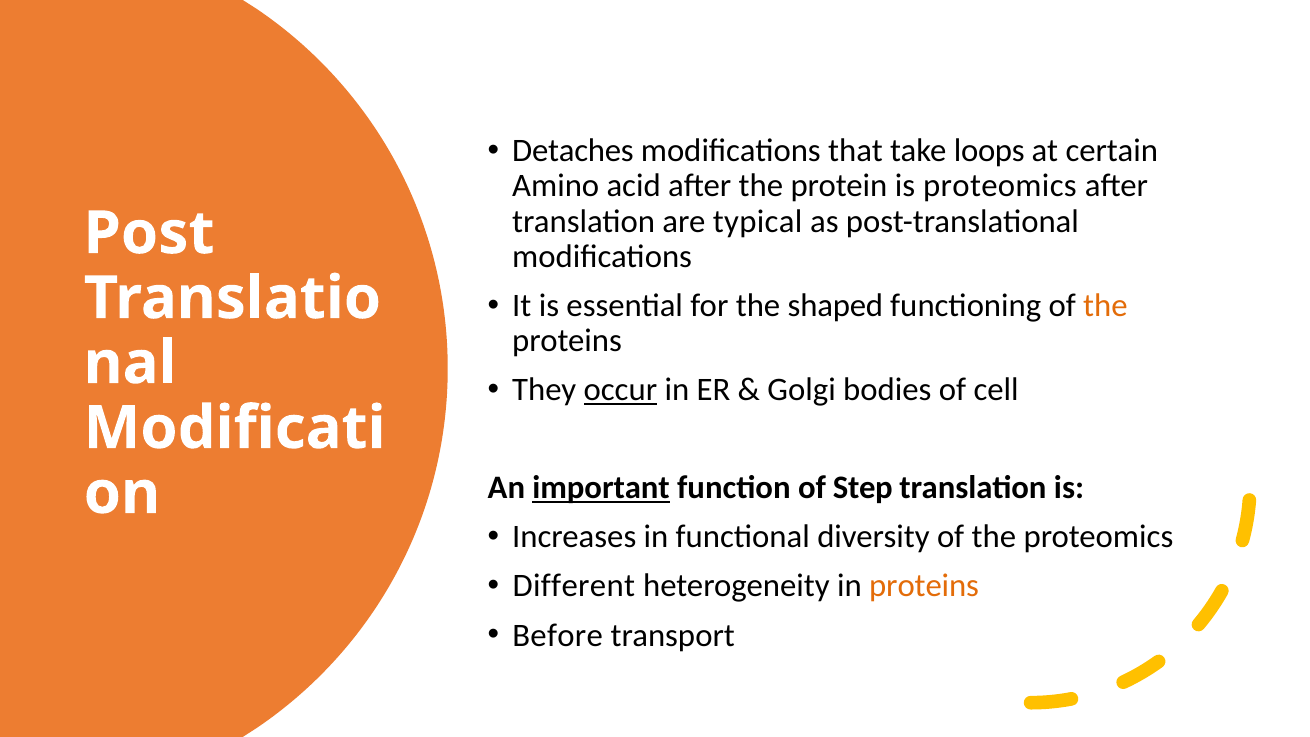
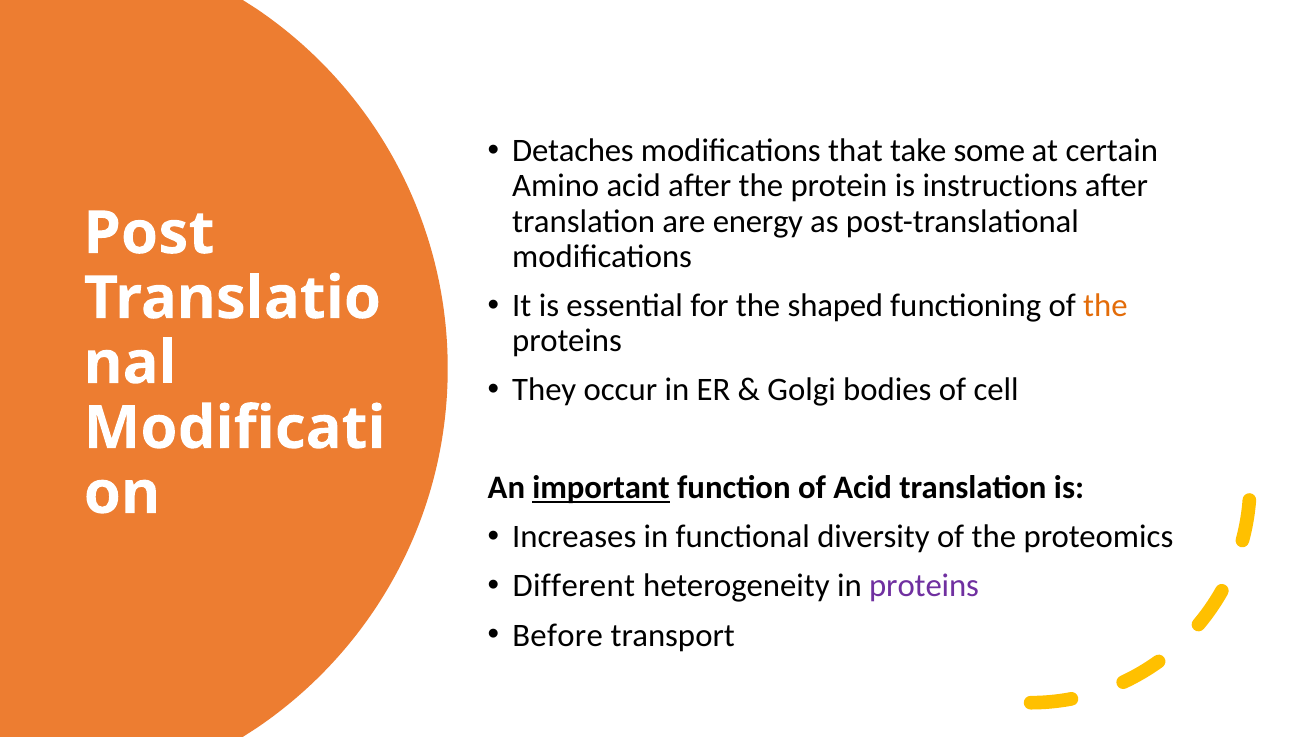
loops: loops -> some
is proteomics: proteomics -> instructions
typical: typical -> energy
occur underline: present -> none
of Step: Step -> Acid
proteins at (924, 586) colour: orange -> purple
